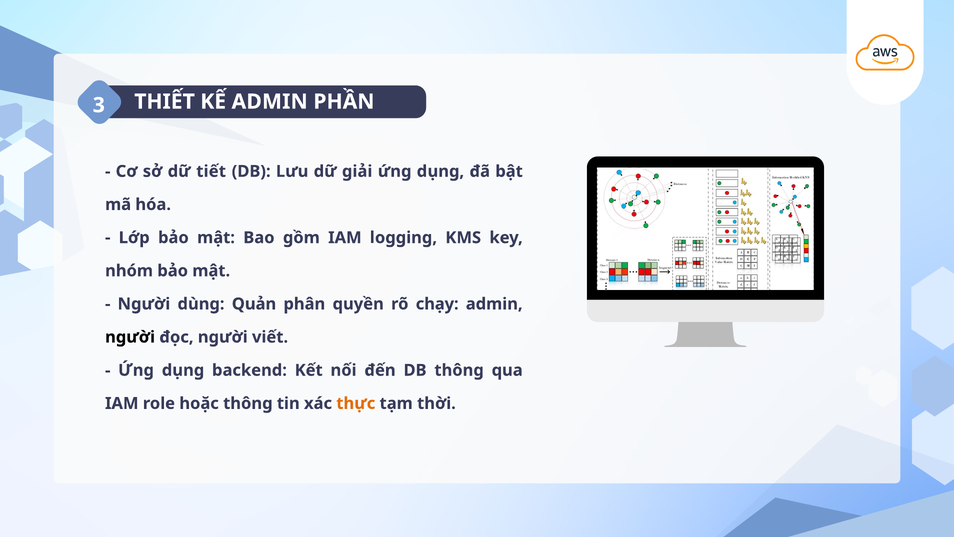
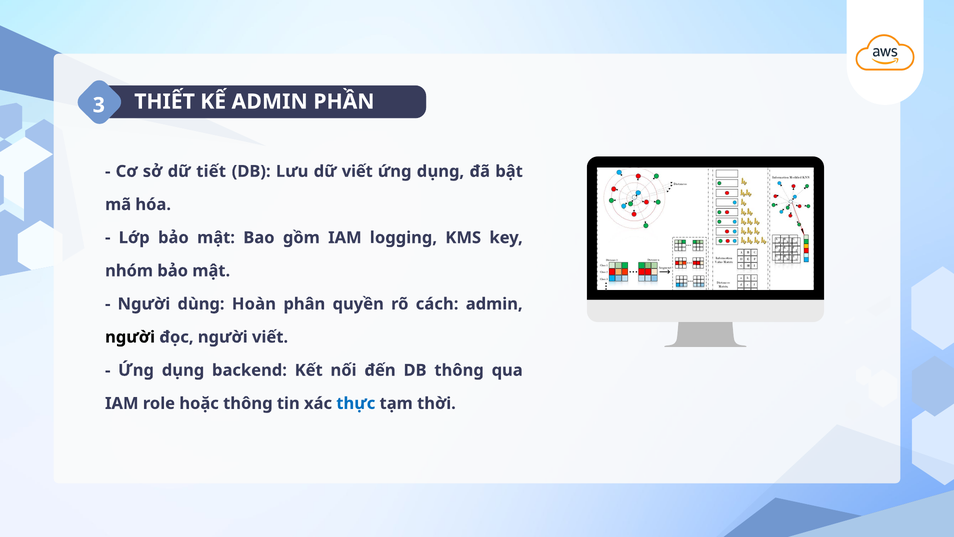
dữ giải: giải -> viết
Quản: Quản -> Hoàn
chạy: chạy -> cách
thực colour: orange -> blue
